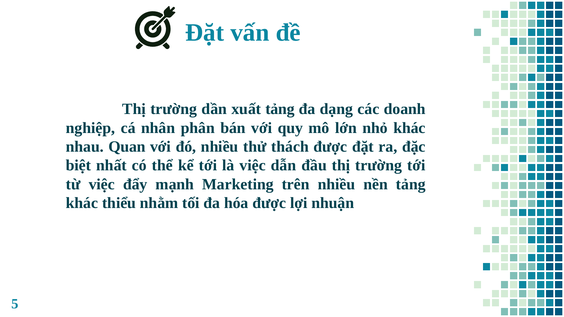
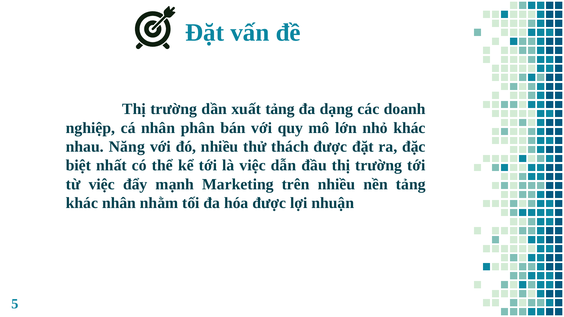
Quan: Quan -> Năng
khác thiểu: thiểu -> nhân
